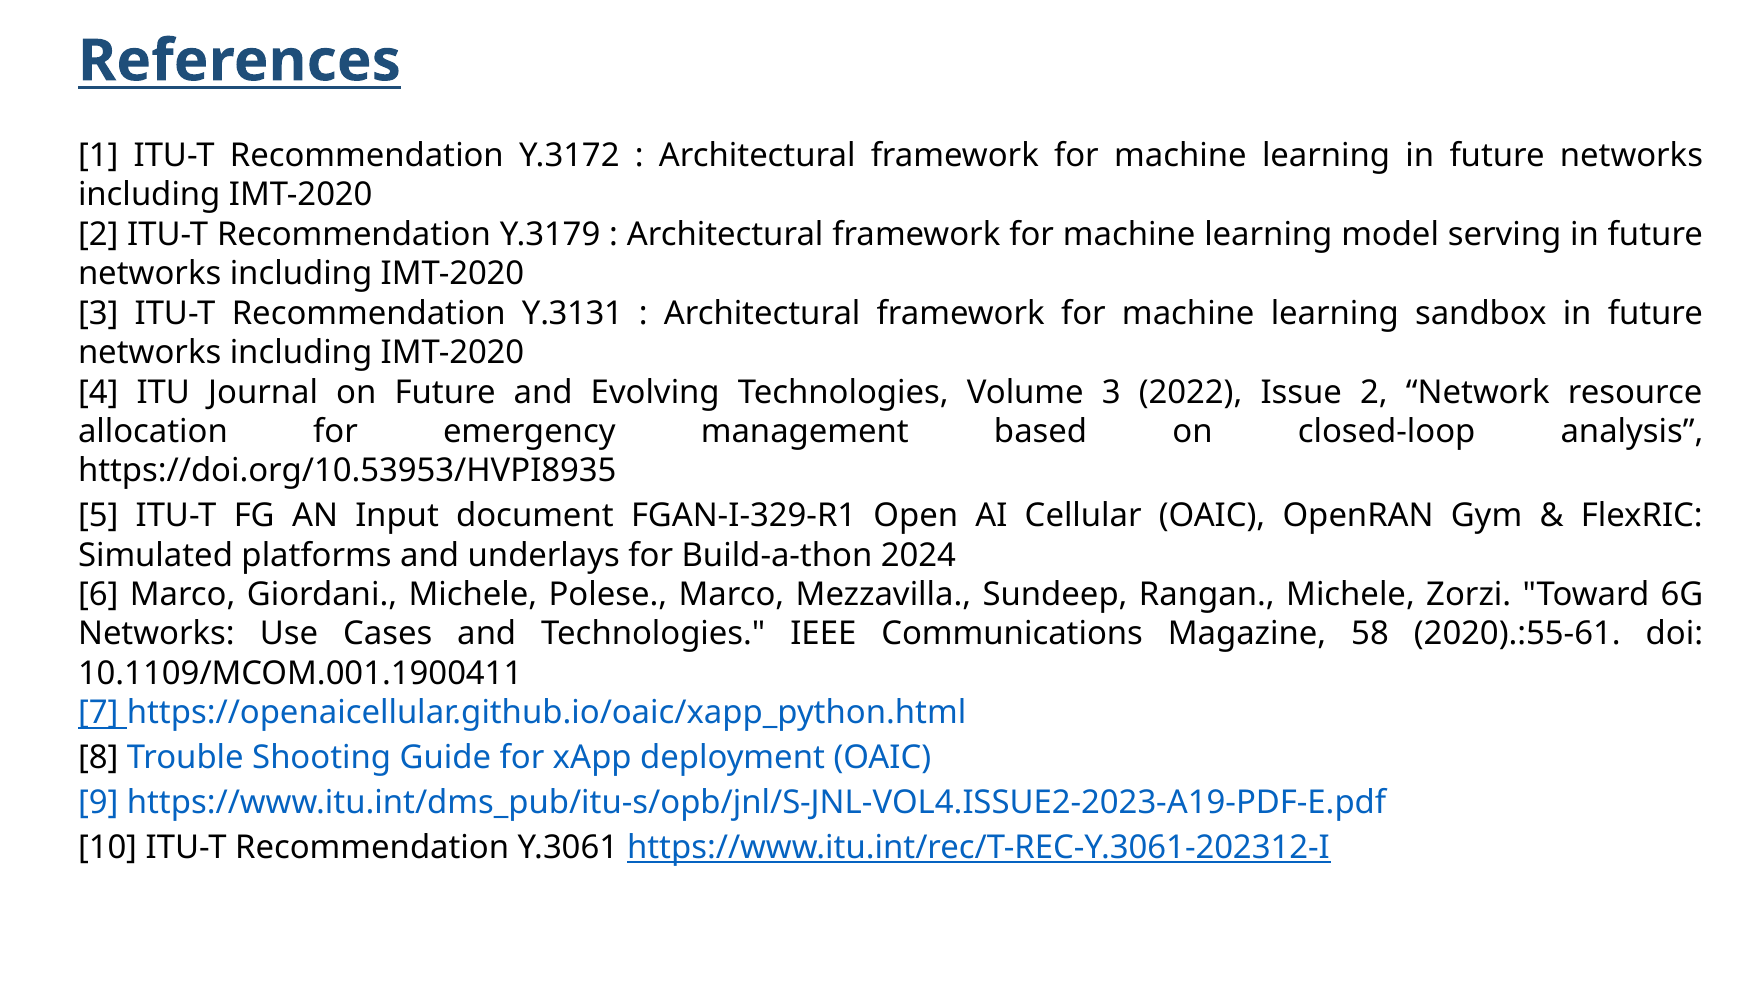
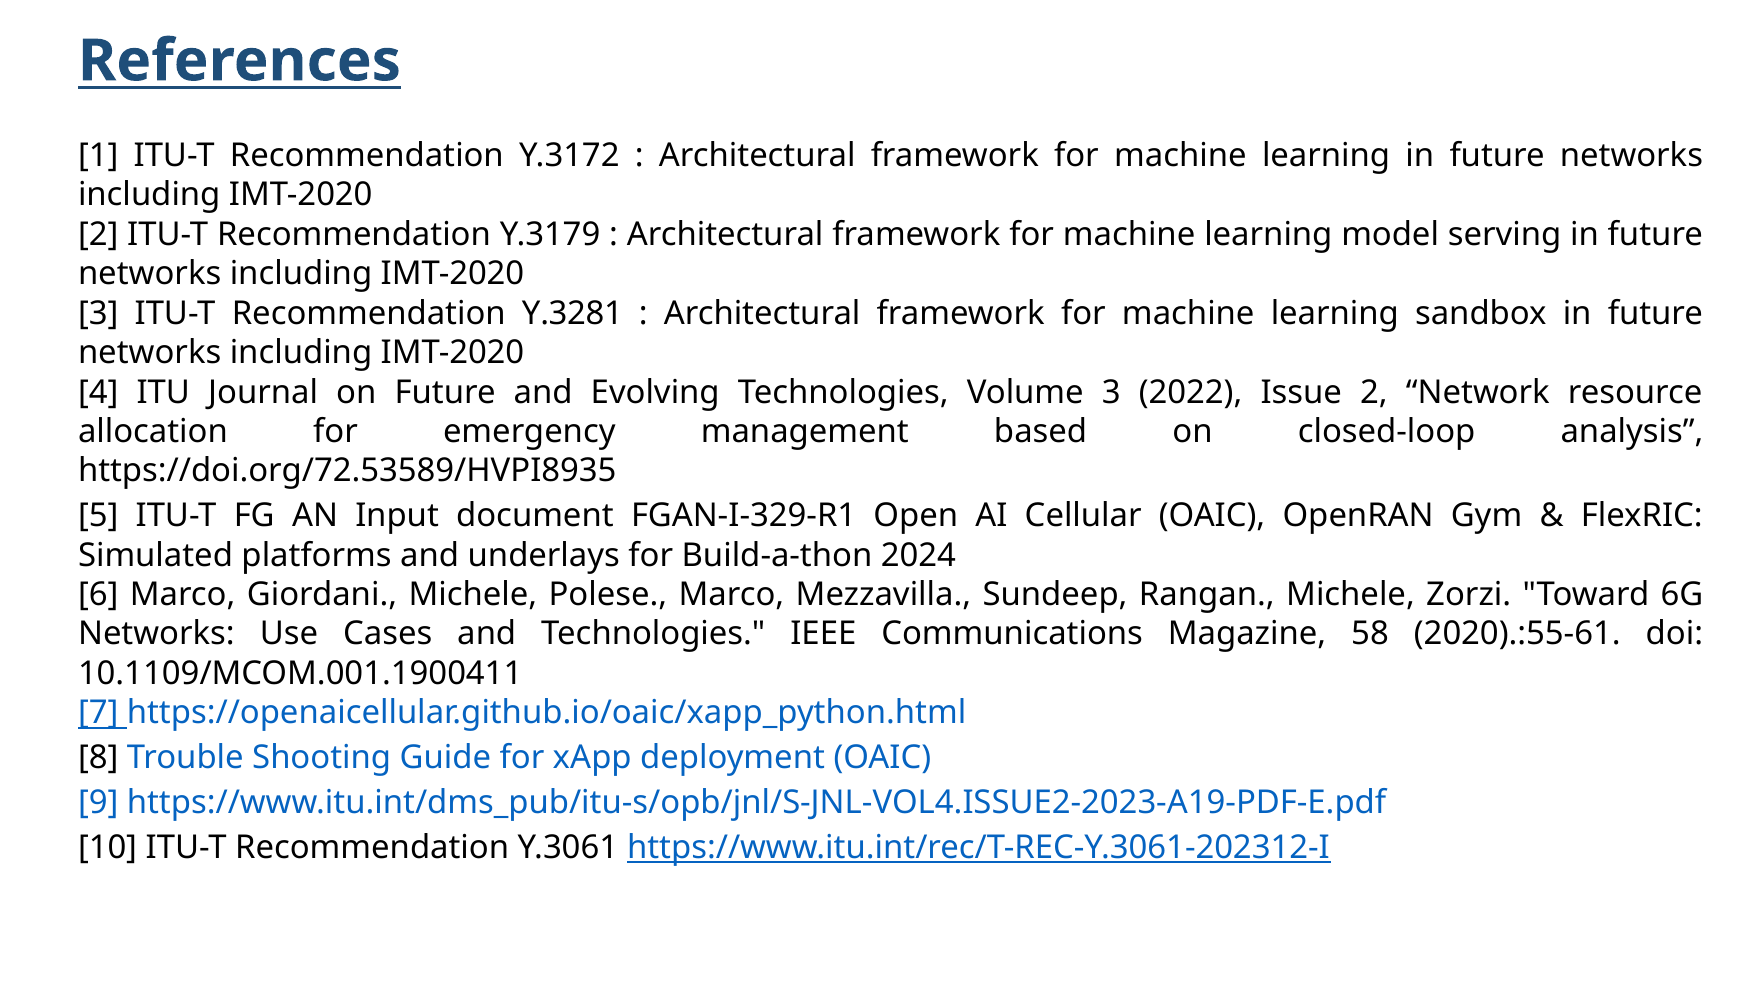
Y.3131: Y.3131 -> Y.3281
https://doi.org/10.53953/HVPI8935: https://doi.org/10.53953/HVPI8935 -> https://doi.org/72.53589/HVPI8935
